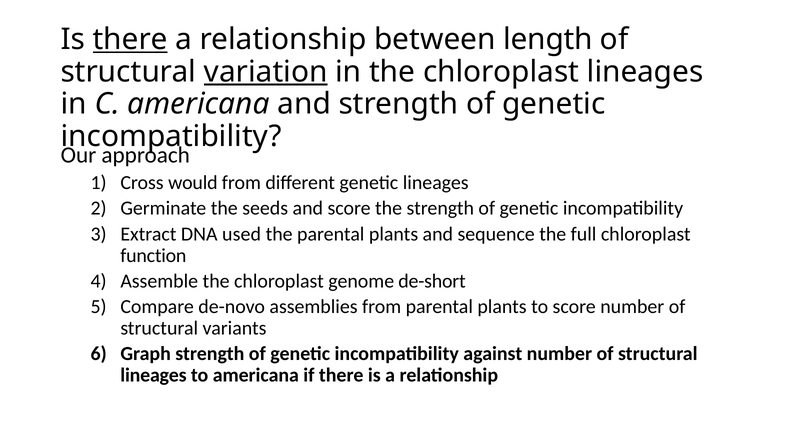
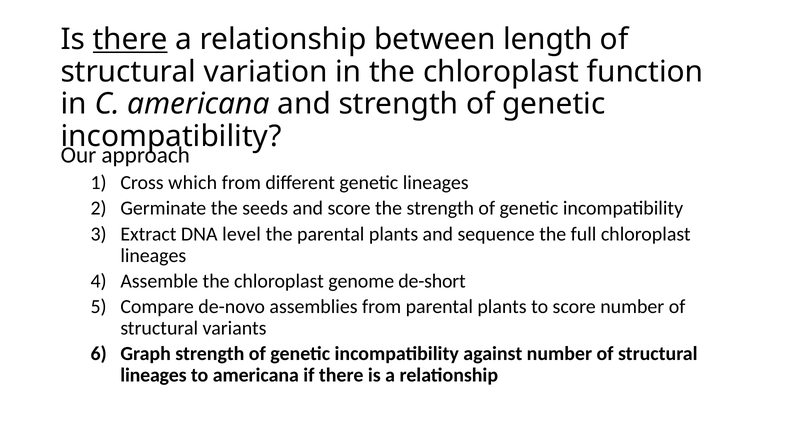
variation underline: present -> none
chloroplast lineages: lineages -> function
would: would -> which
used: used -> level
function at (153, 255): function -> lineages
